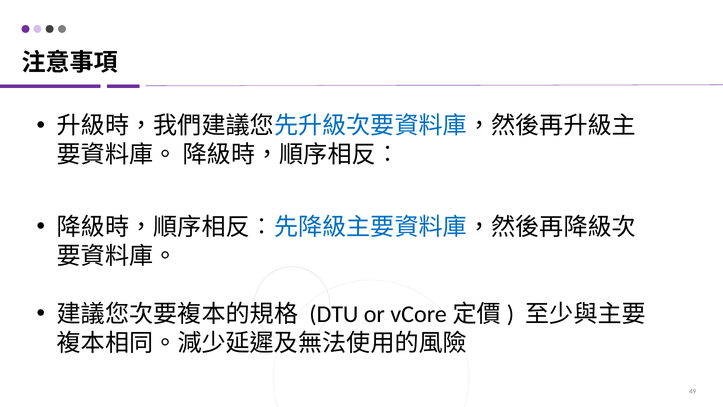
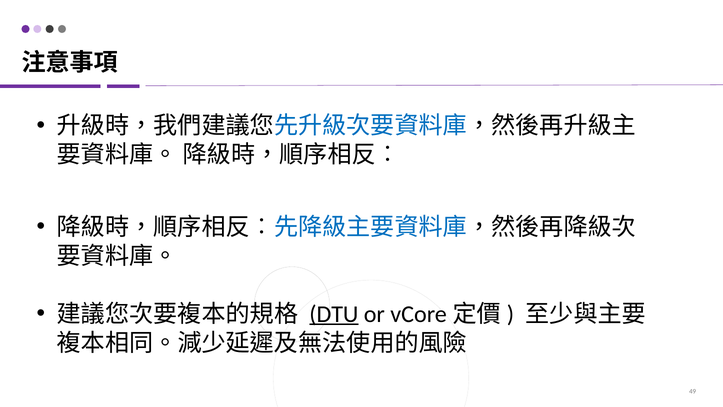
DTU underline: none -> present
